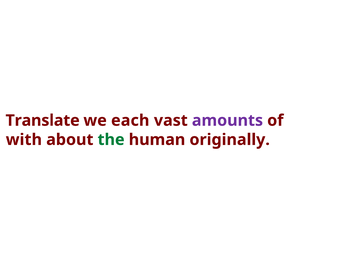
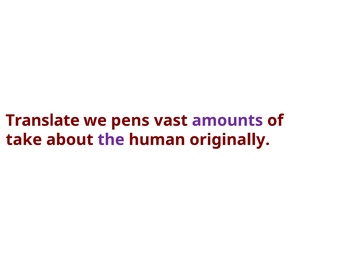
each: each -> pens
with: with -> take
the colour: green -> purple
